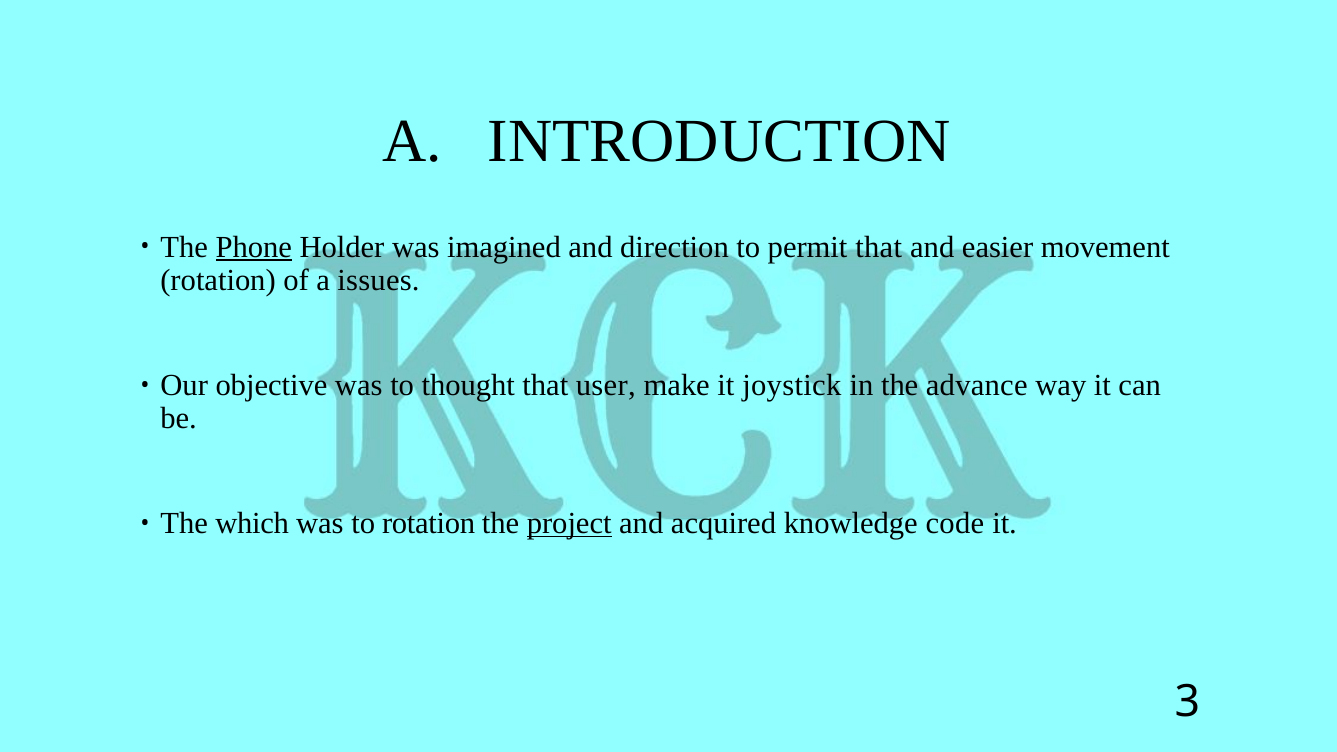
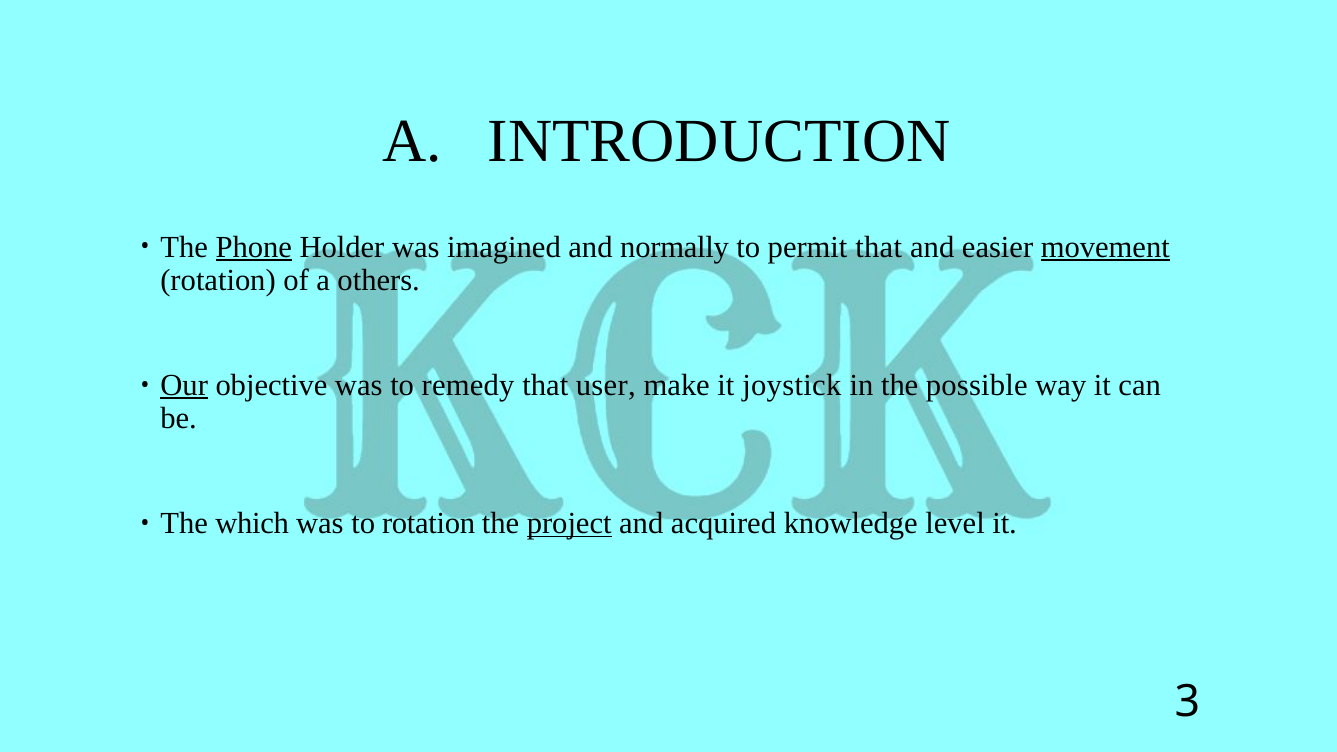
direction: direction -> normally
movement underline: none -> present
issues: issues -> others
Our underline: none -> present
thought: thought -> remedy
advance: advance -> possible
code: code -> level
